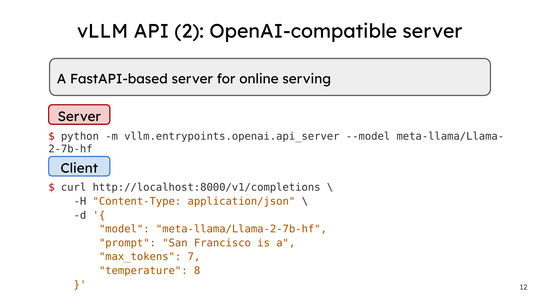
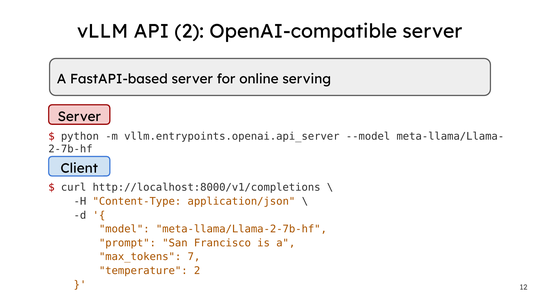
temperature 8: 8 -> 2
